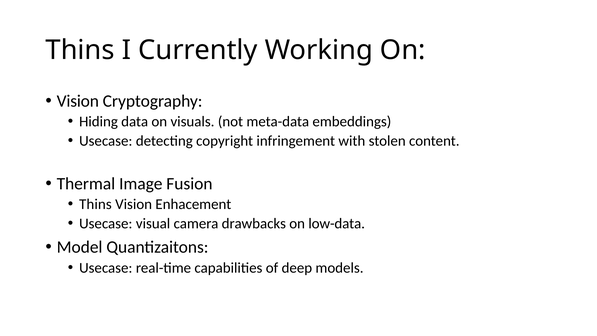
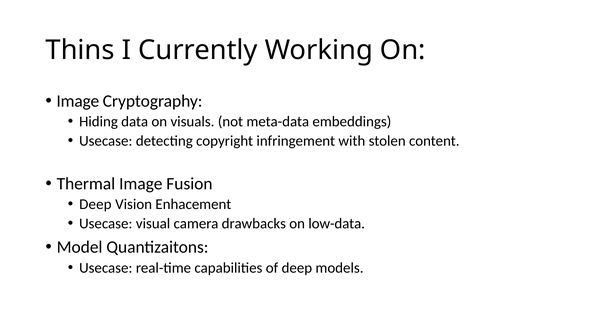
Vision at (78, 101): Vision -> Image
Thins at (95, 204): Thins -> Deep
